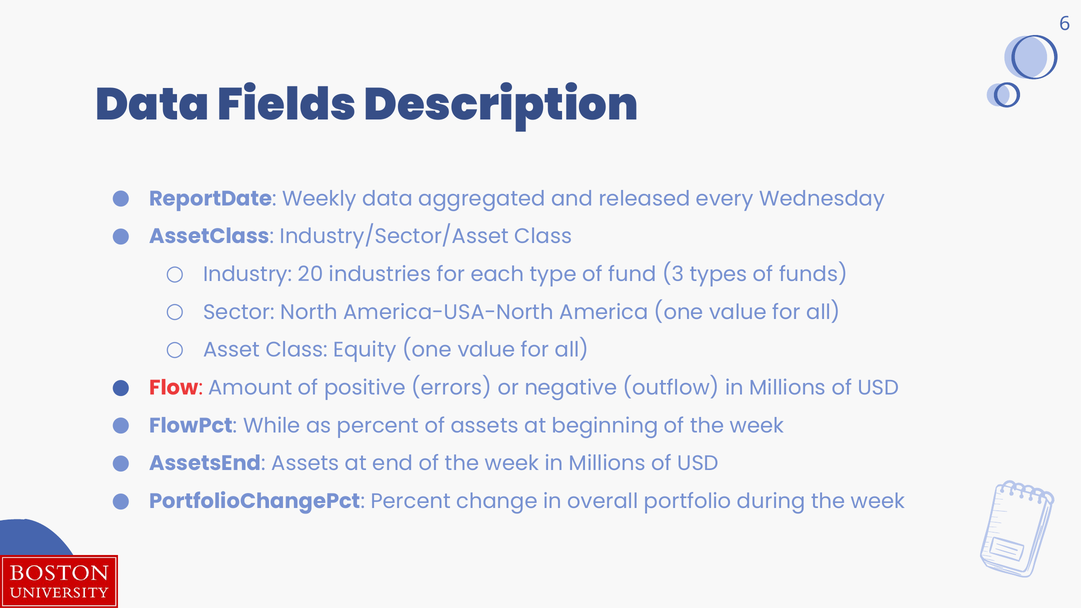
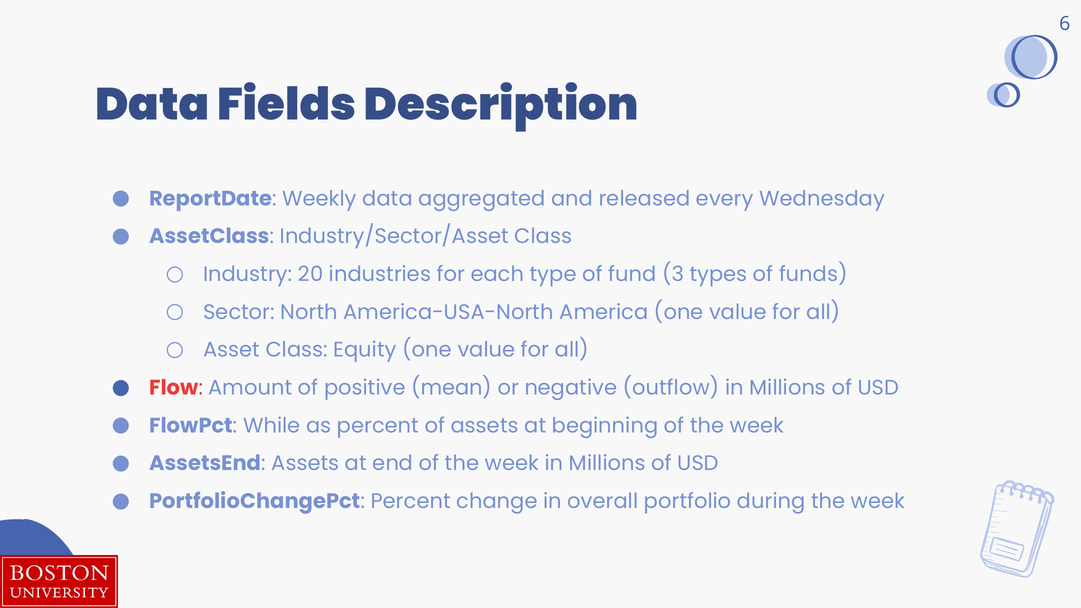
errors: errors -> mean
